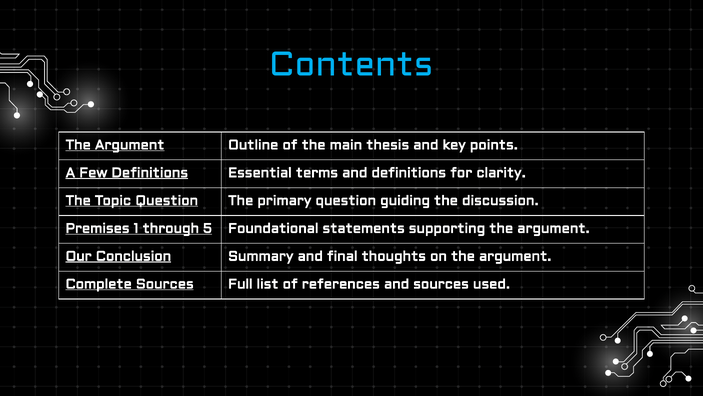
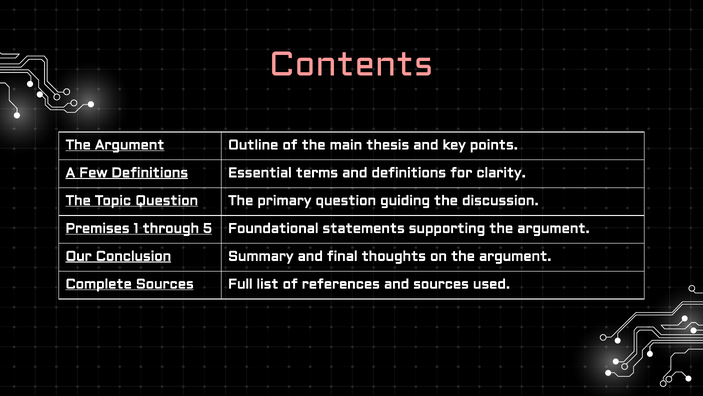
Contents colour: light blue -> pink
